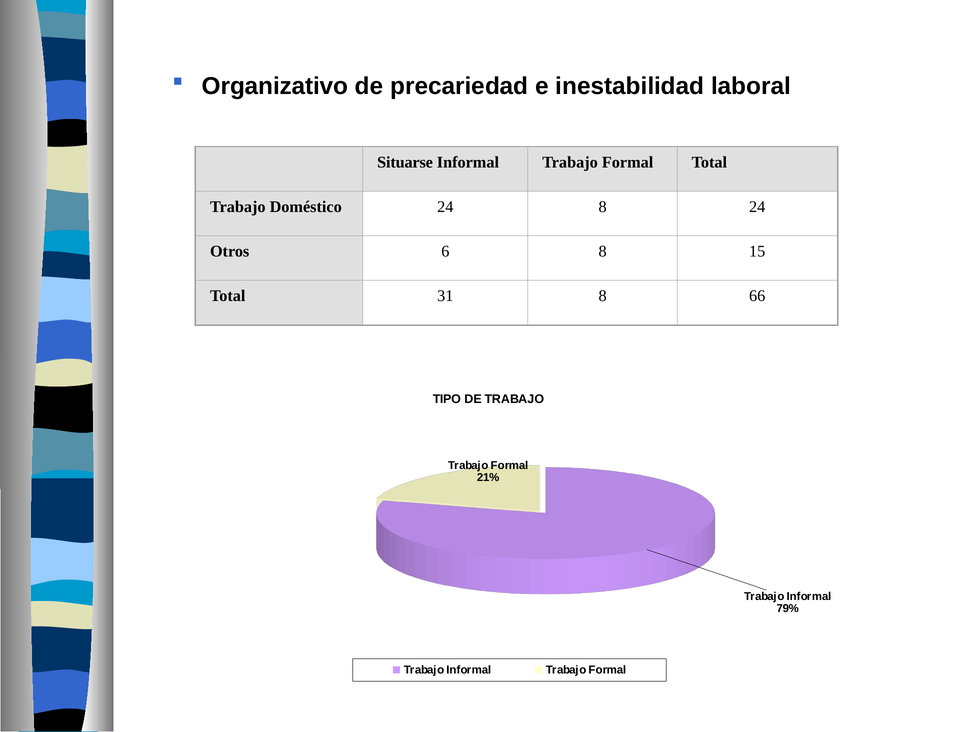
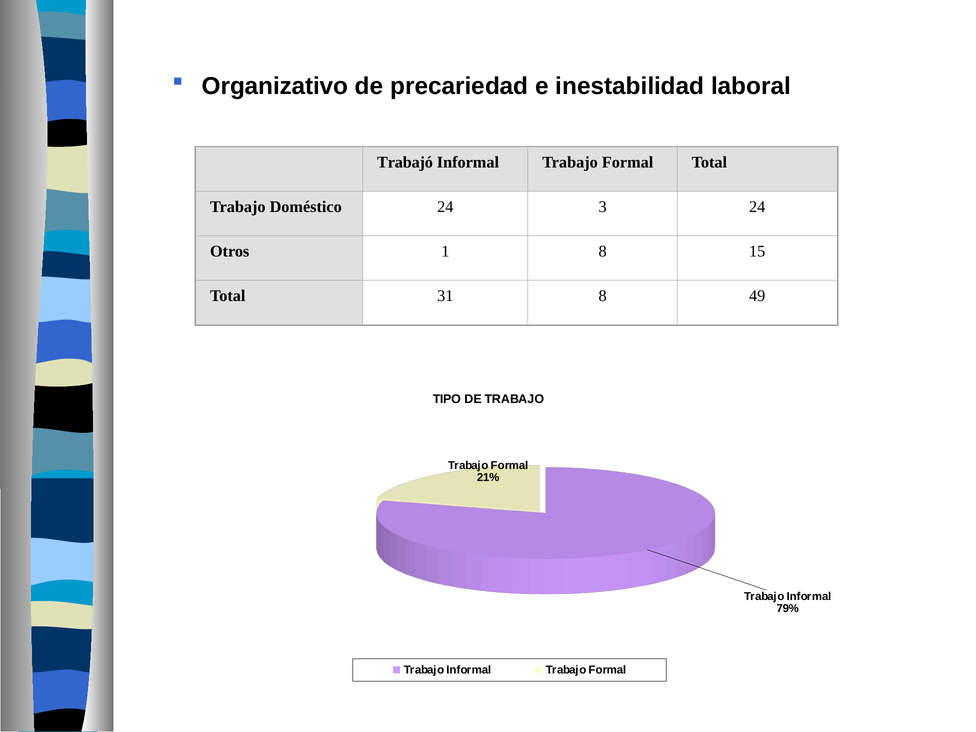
Situarse: Situarse -> Trabajó
24 8: 8 -> 3
6: 6 -> 1
66: 66 -> 49
